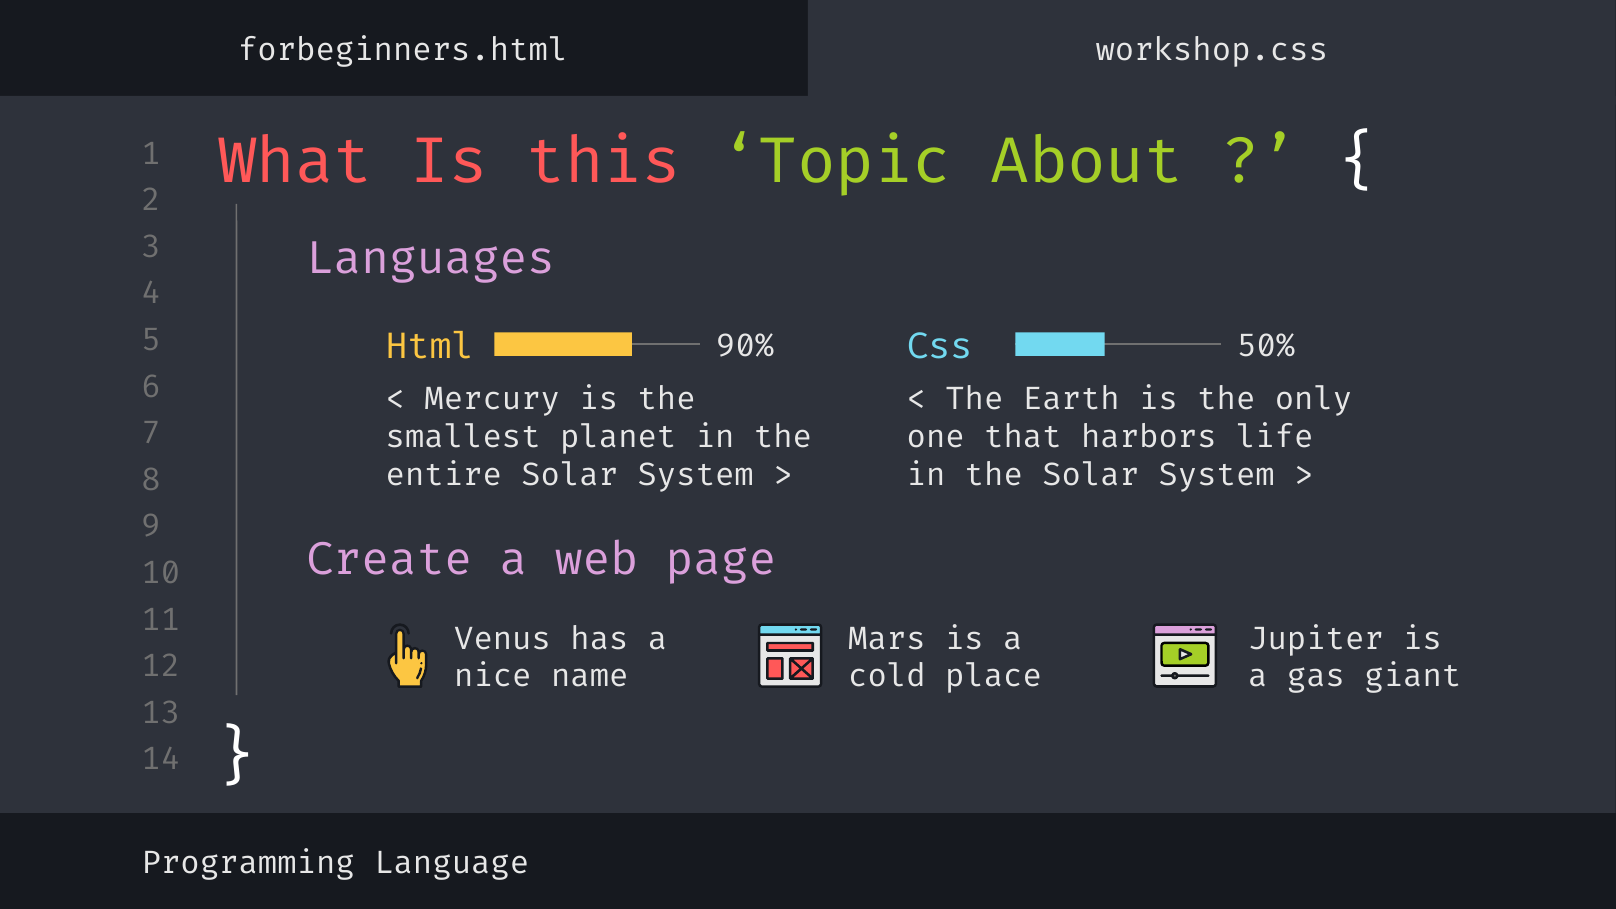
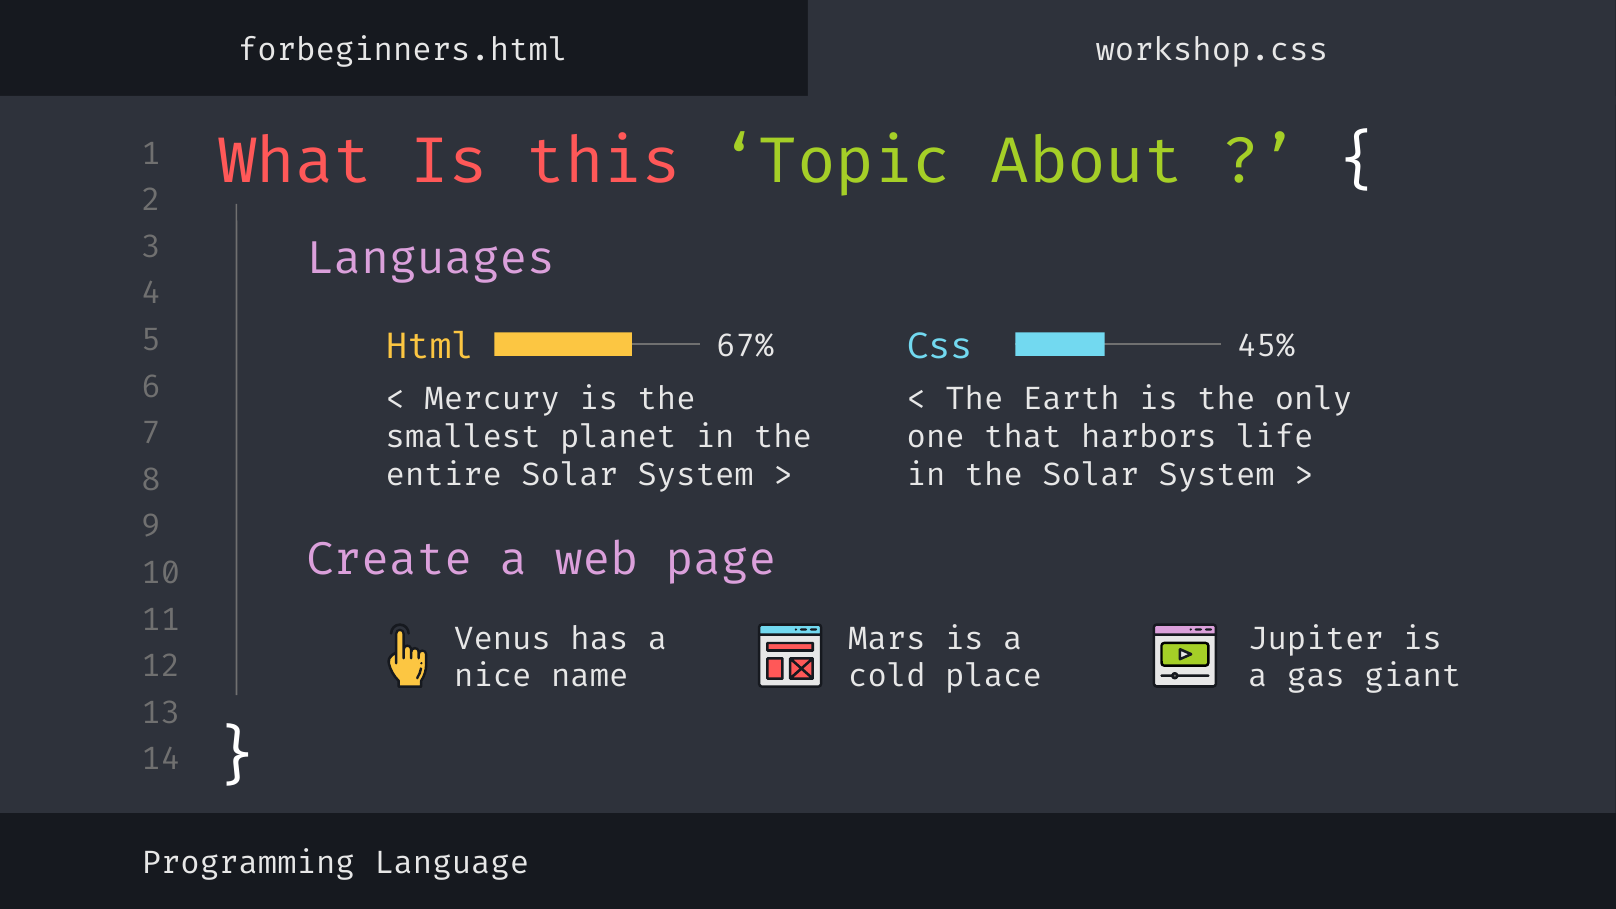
90%: 90% -> 67%
50%: 50% -> 45%
